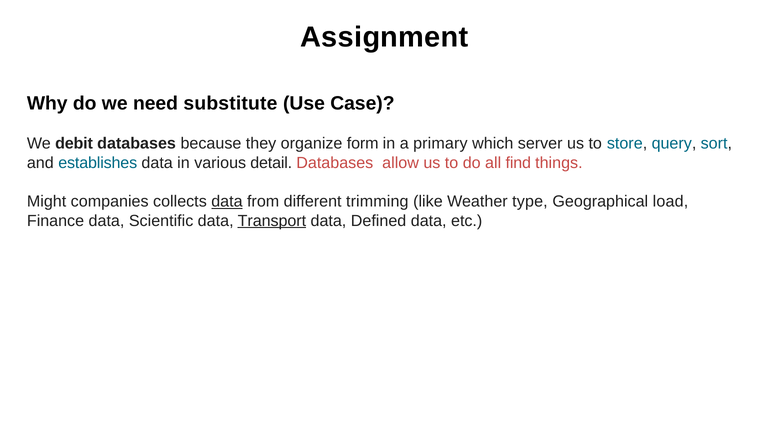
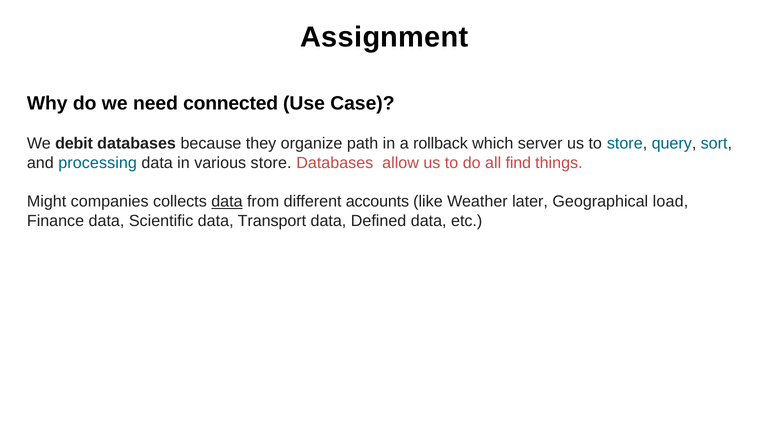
substitute: substitute -> connected
form: form -> path
primary: primary -> rollback
establishes: establishes -> processing
various detail: detail -> store
trimming: trimming -> accounts
type: type -> later
Transport underline: present -> none
